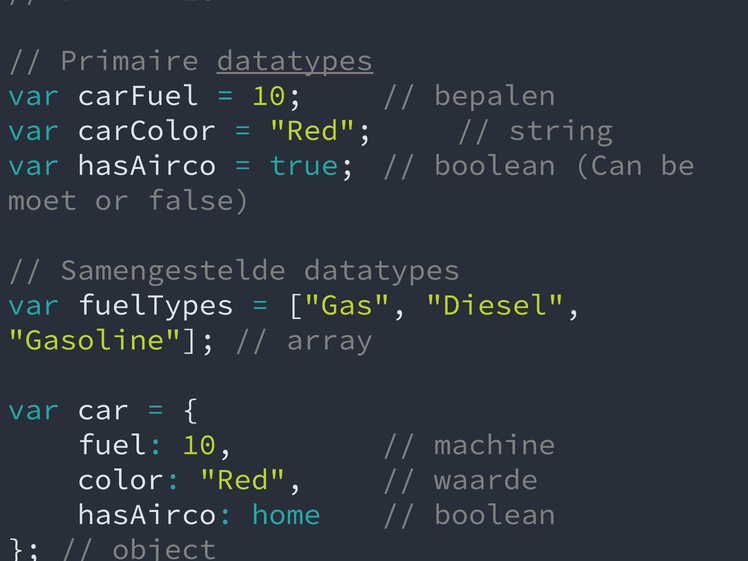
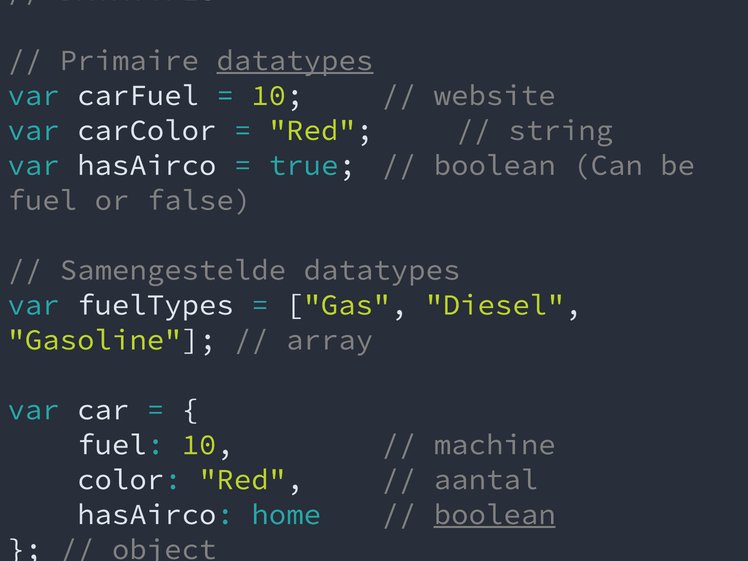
bepalen: bepalen -> website
moet at (42, 200): moet -> fuel
waarde: waarde -> aantal
boolean at (495, 514) underline: none -> present
